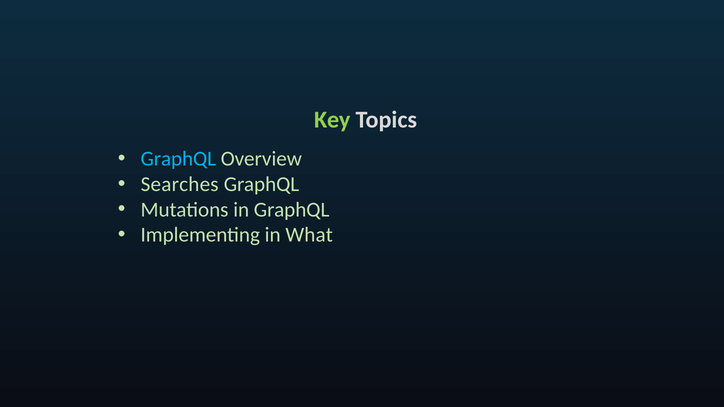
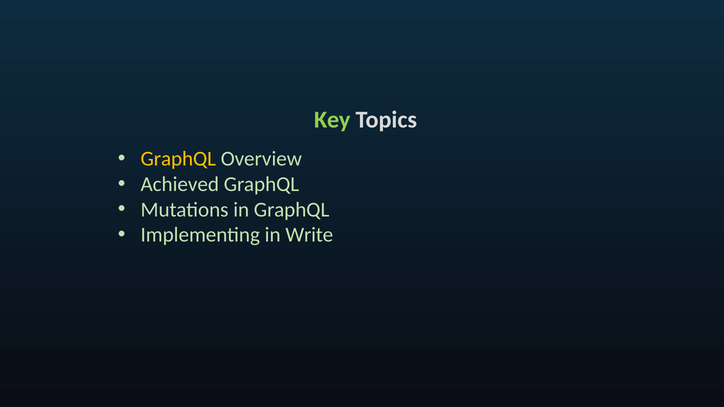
GraphQL at (178, 159) colour: light blue -> yellow
Searches: Searches -> Achieved
What: What -> Write
